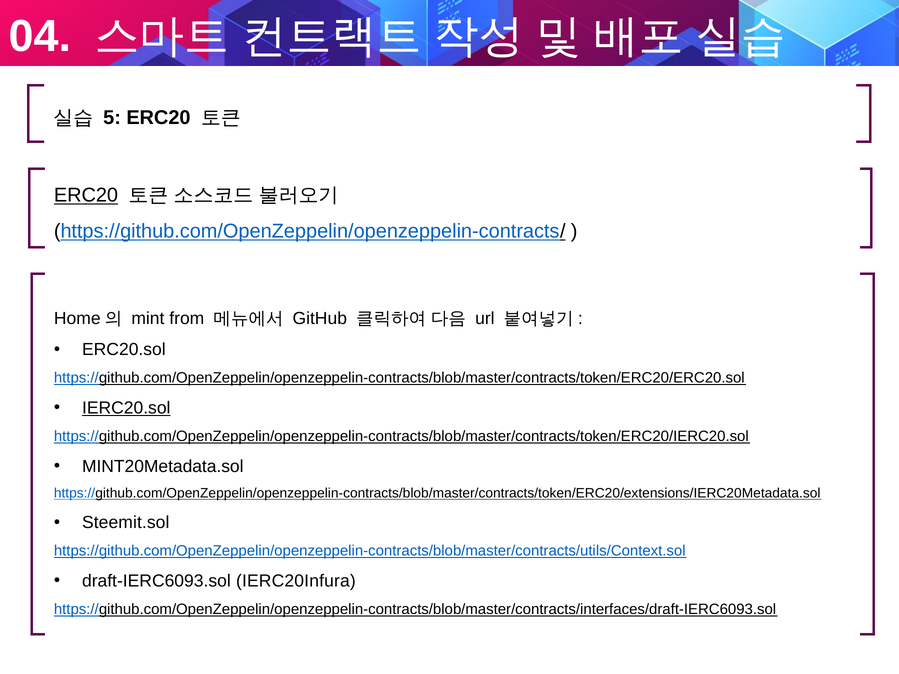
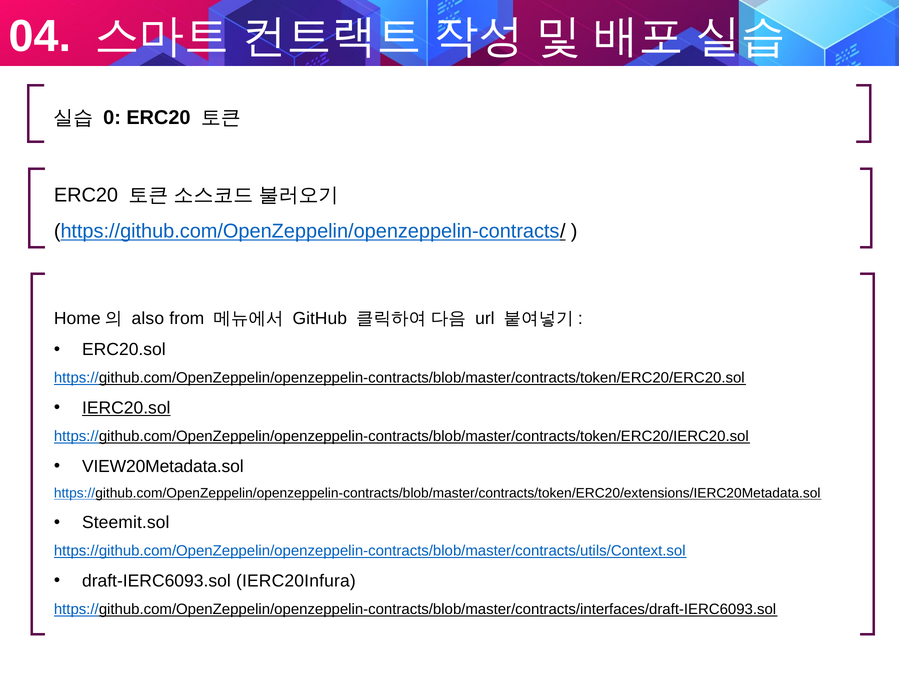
5: 5 -> 0
ERC20 at (86, 195) underline: present -> none
mint: mint -> also
MINT20Metadata.sol: MINT20Metadata.sol -> VIEW20Metadata.sol
